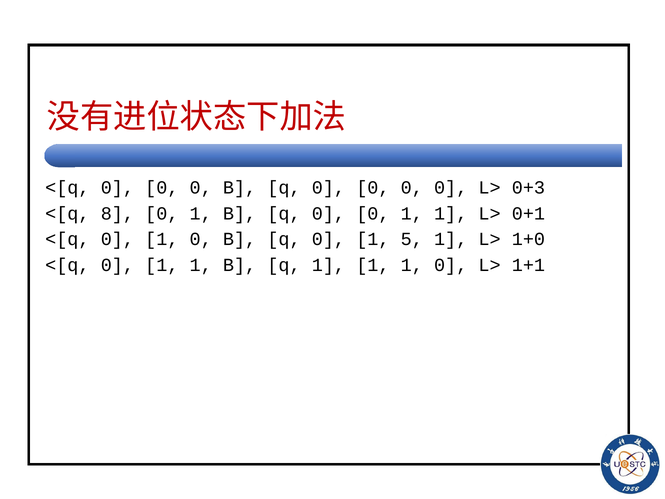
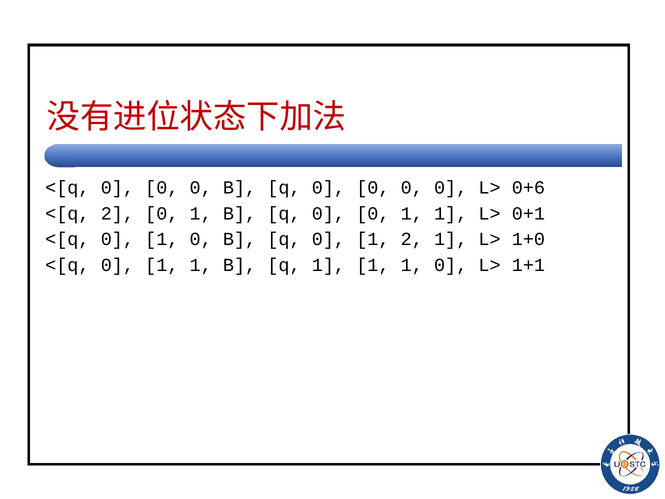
0+3: 0+3 -> 0+6
<[q 8: 8 -> 2
1 5: 5 -> 2
